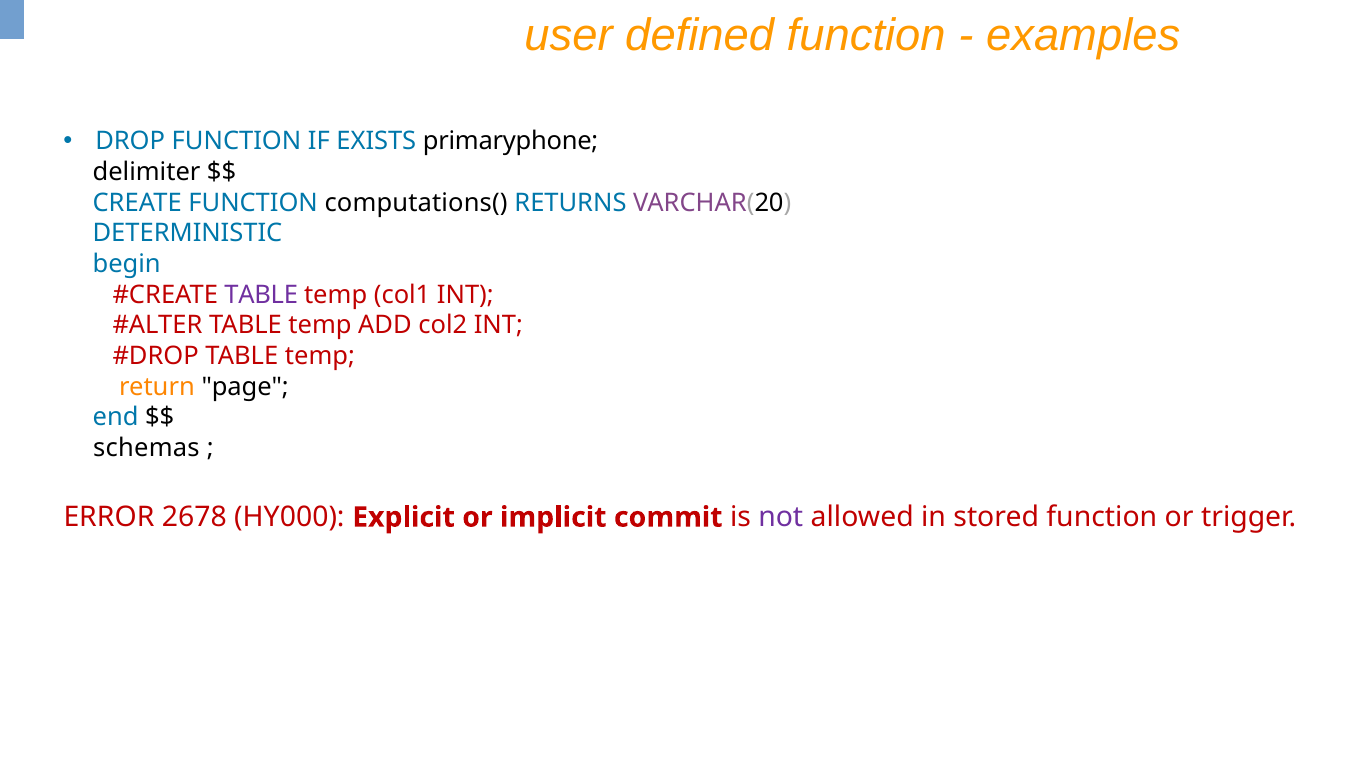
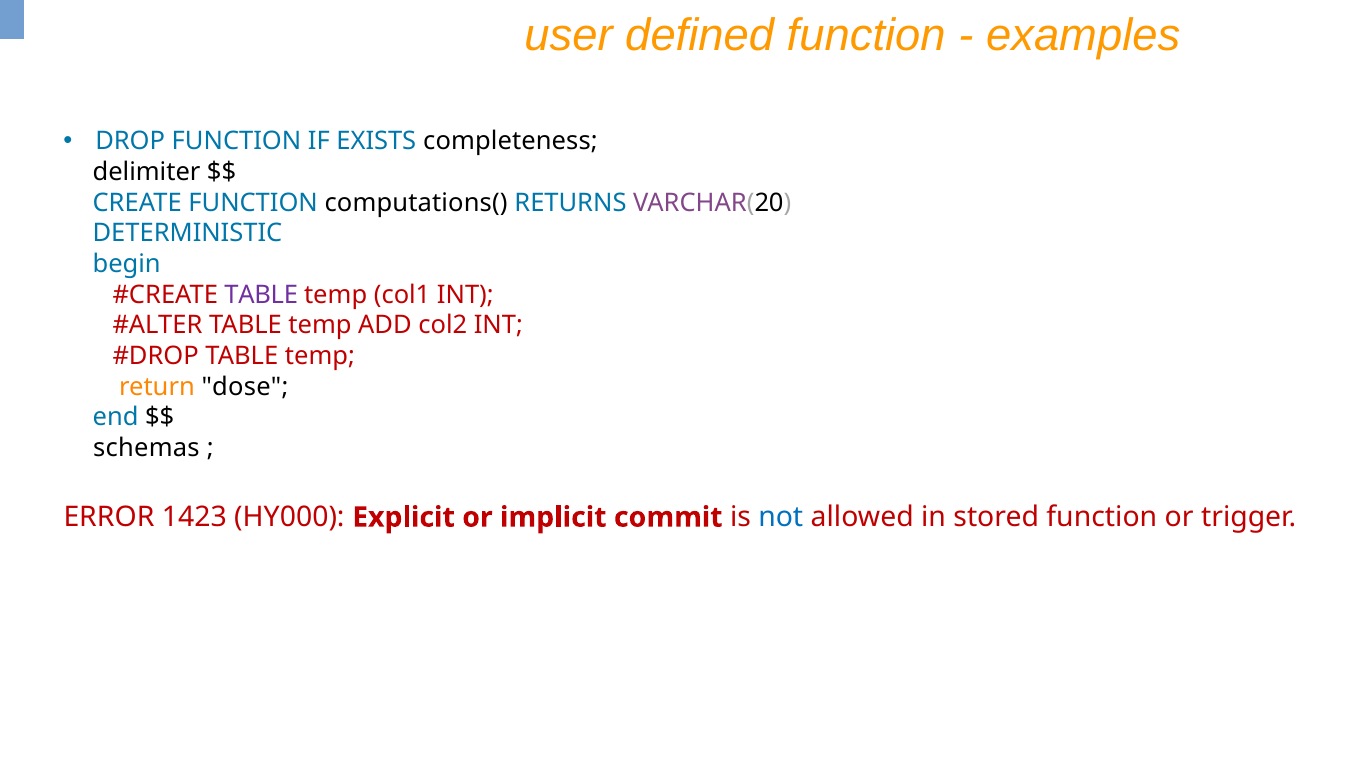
primaryphone: primaryphone -> completeness
page: page -> dose
2678: 2678 -> 1423
not colour: purple -> blue
